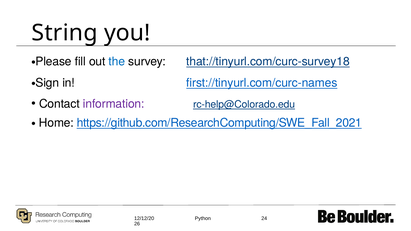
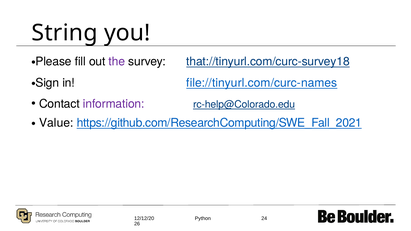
the colour: blue -> purple
first://tinyurl.com/curc-names: first://tinyurl.com/curc-names -> file://tinyurl.com/curc-names
Home: Home -> Value
